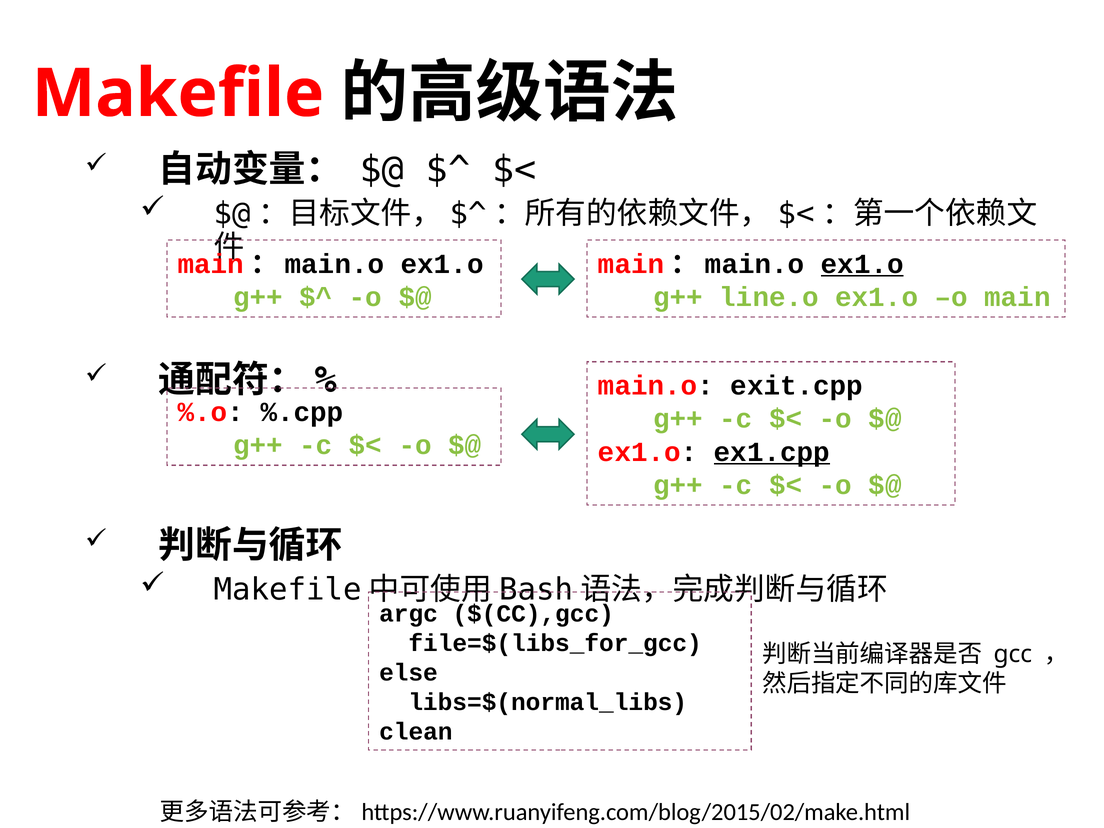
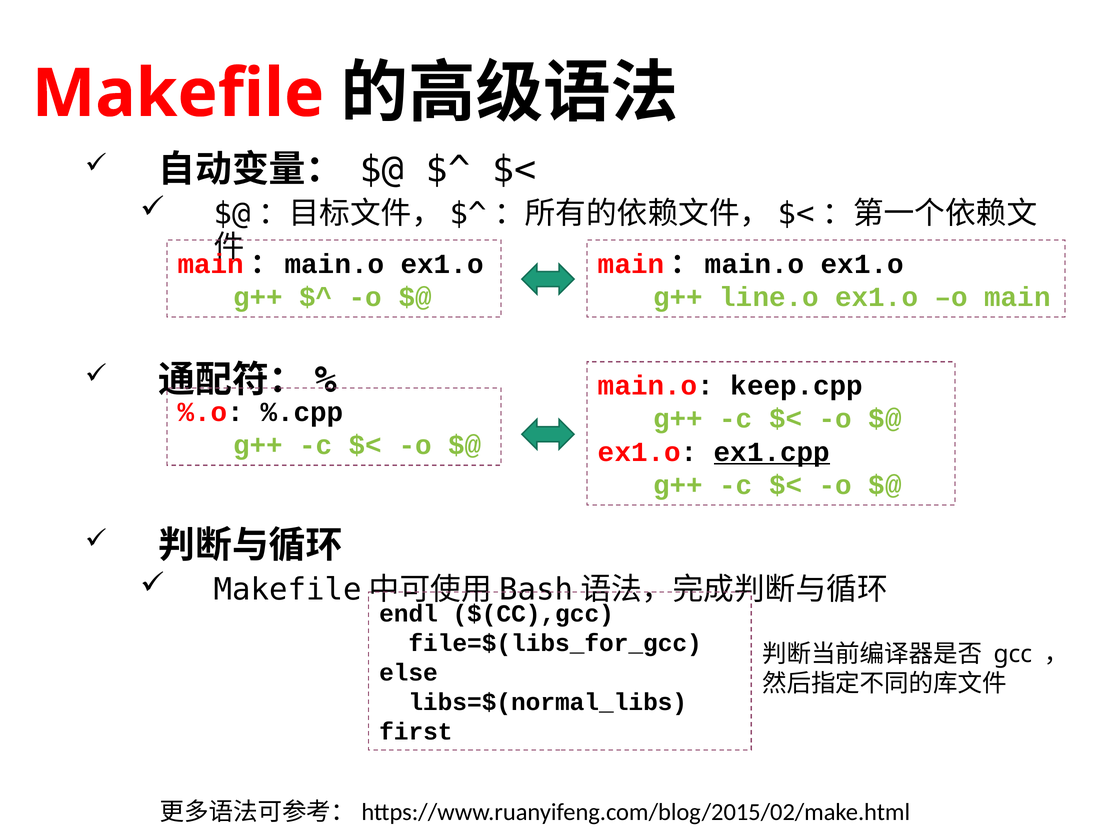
ex1.o at (862, 264) underline: present -> none
exit.cpp: exit.cpp -> keep.cpp
argc: argc -> endl
clean: clean -> first
